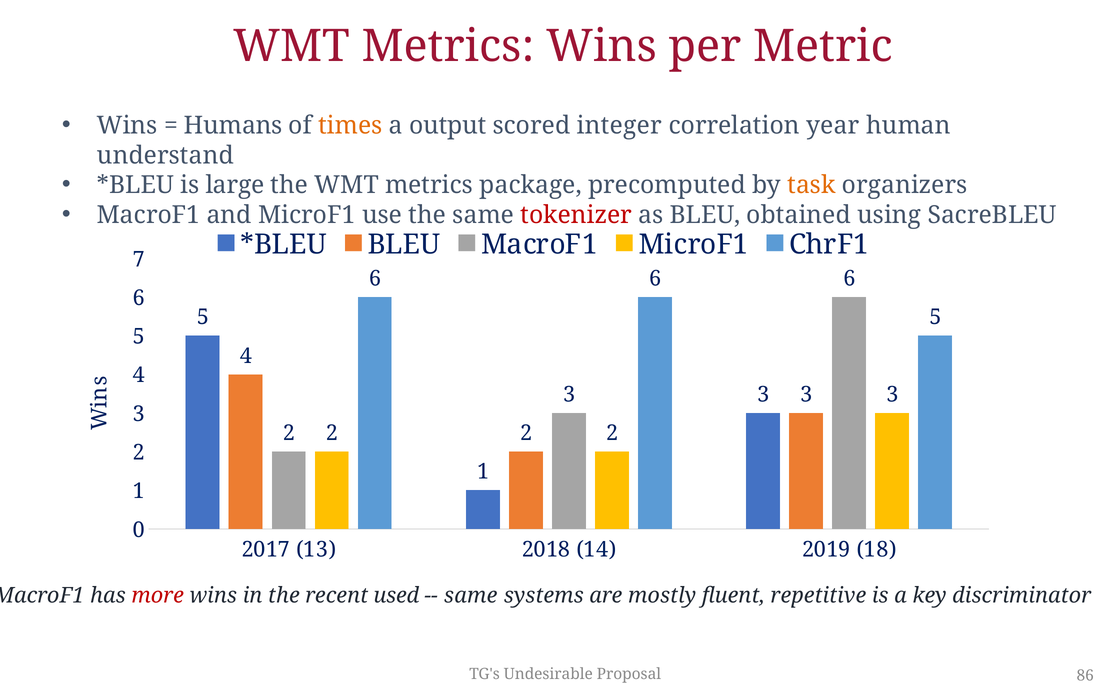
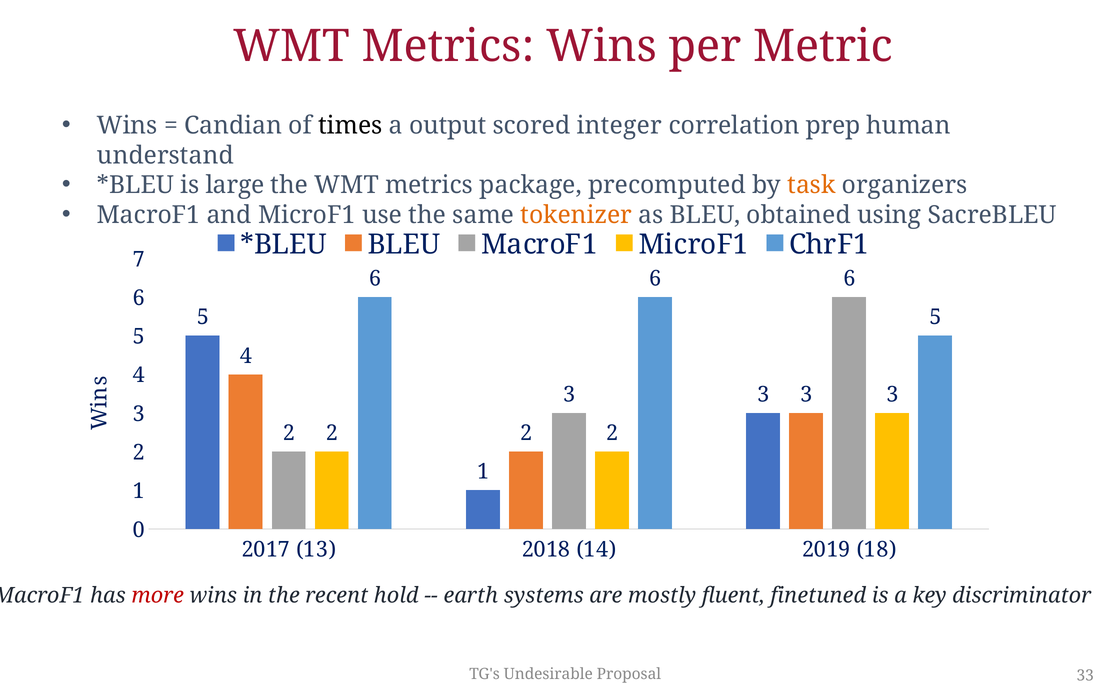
Humans: Humans -> Candian
times colour: orange -> black
year: year -> prep
tokenizer colour: red -> orange
used: used -> hold
same at (471, 595): same -> earth
repetitive: repetitive -> finetuned
86: 86 -> 33
